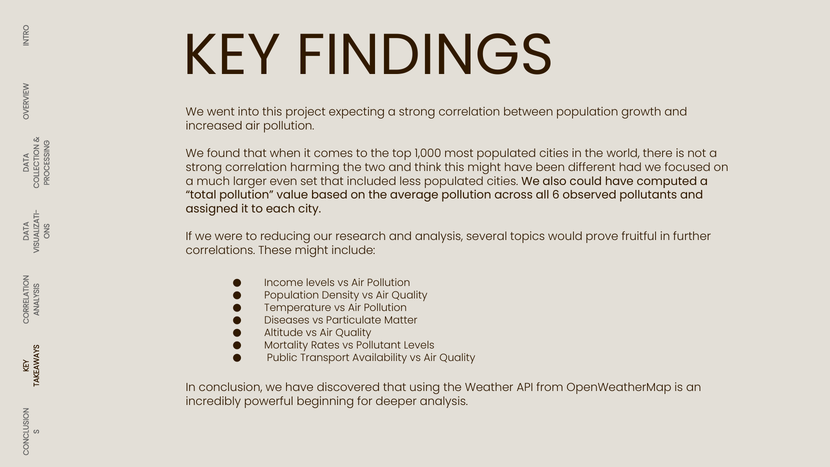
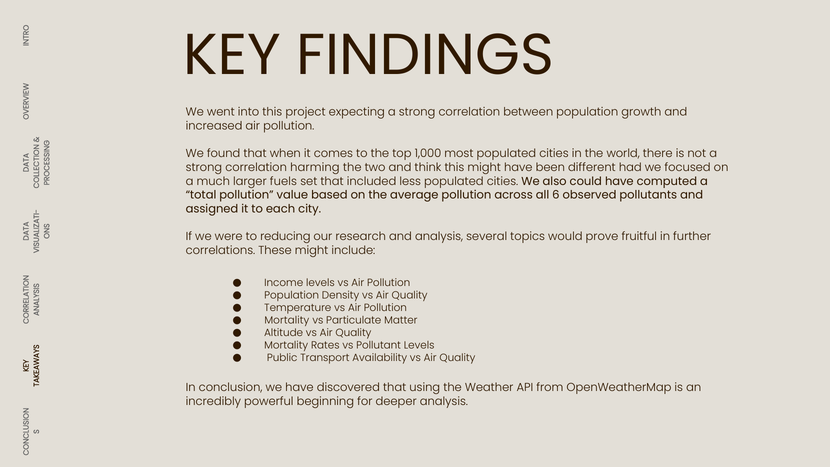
even: even -> fuels
Diseases at (287, 320): Diseases -> Mortality
